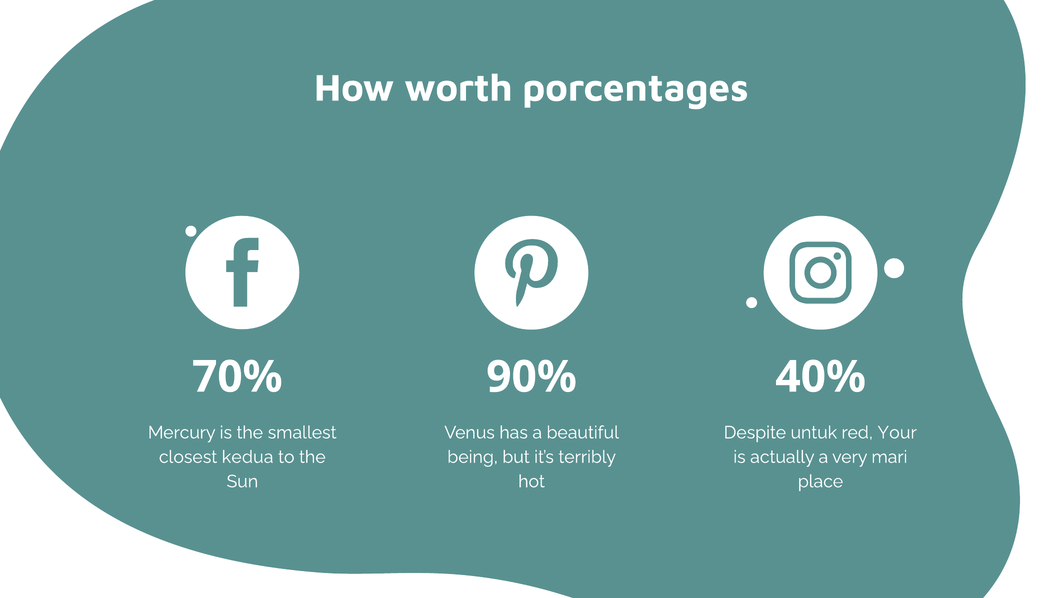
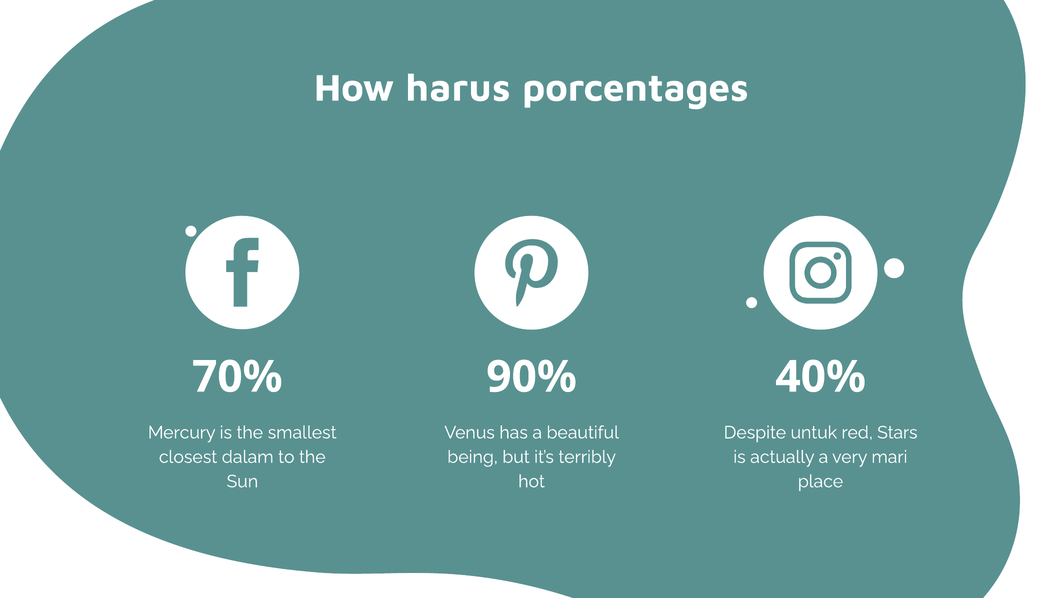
worth: worth -> harus
Your: Your -> Stars
kedua: kedua -> dalam
